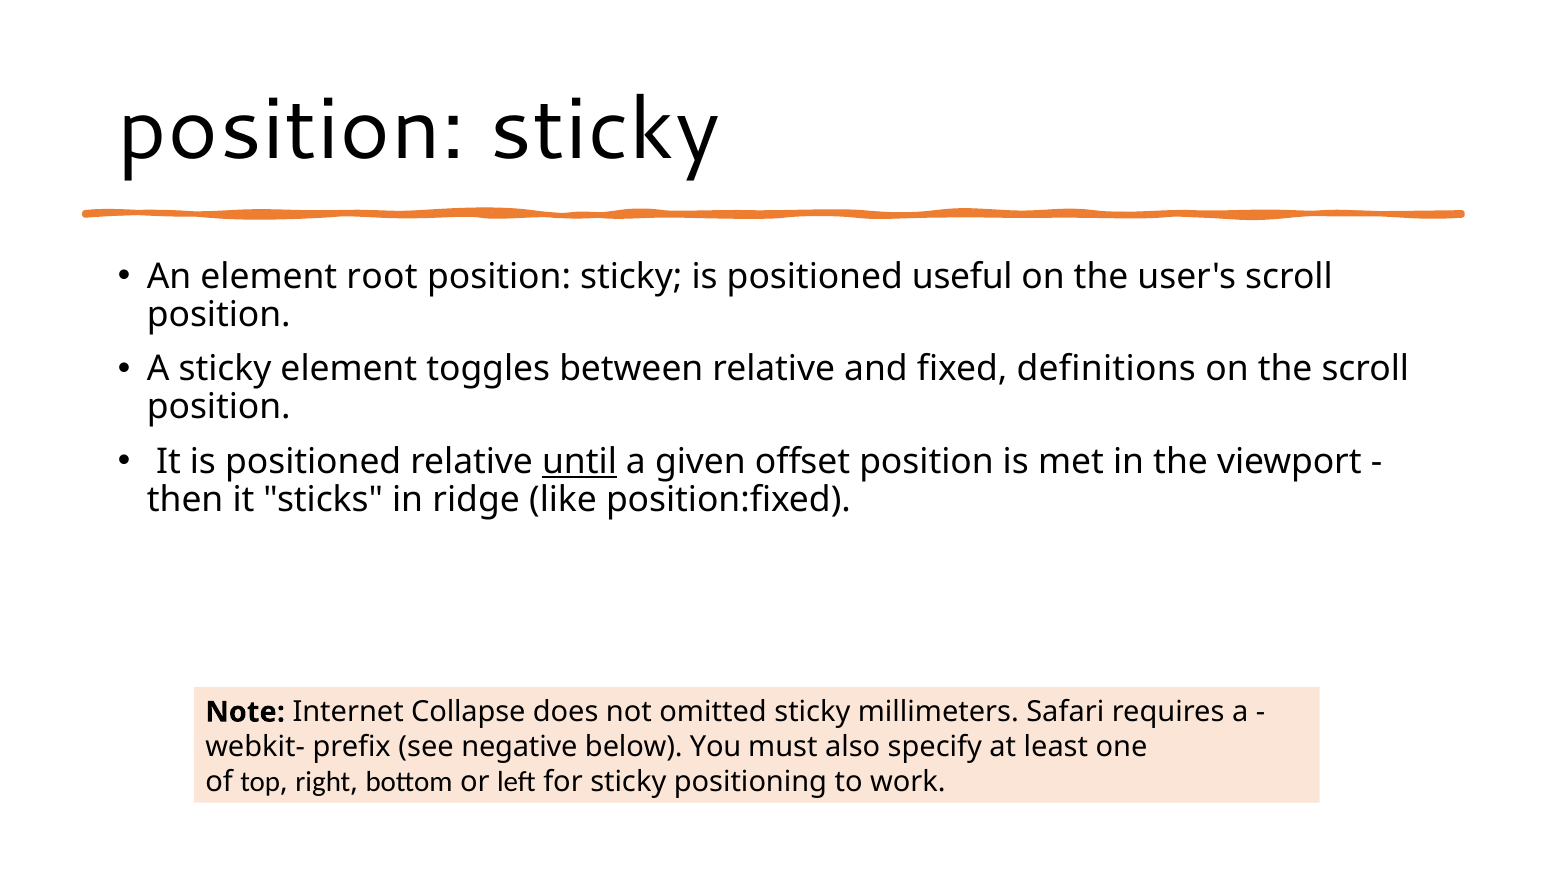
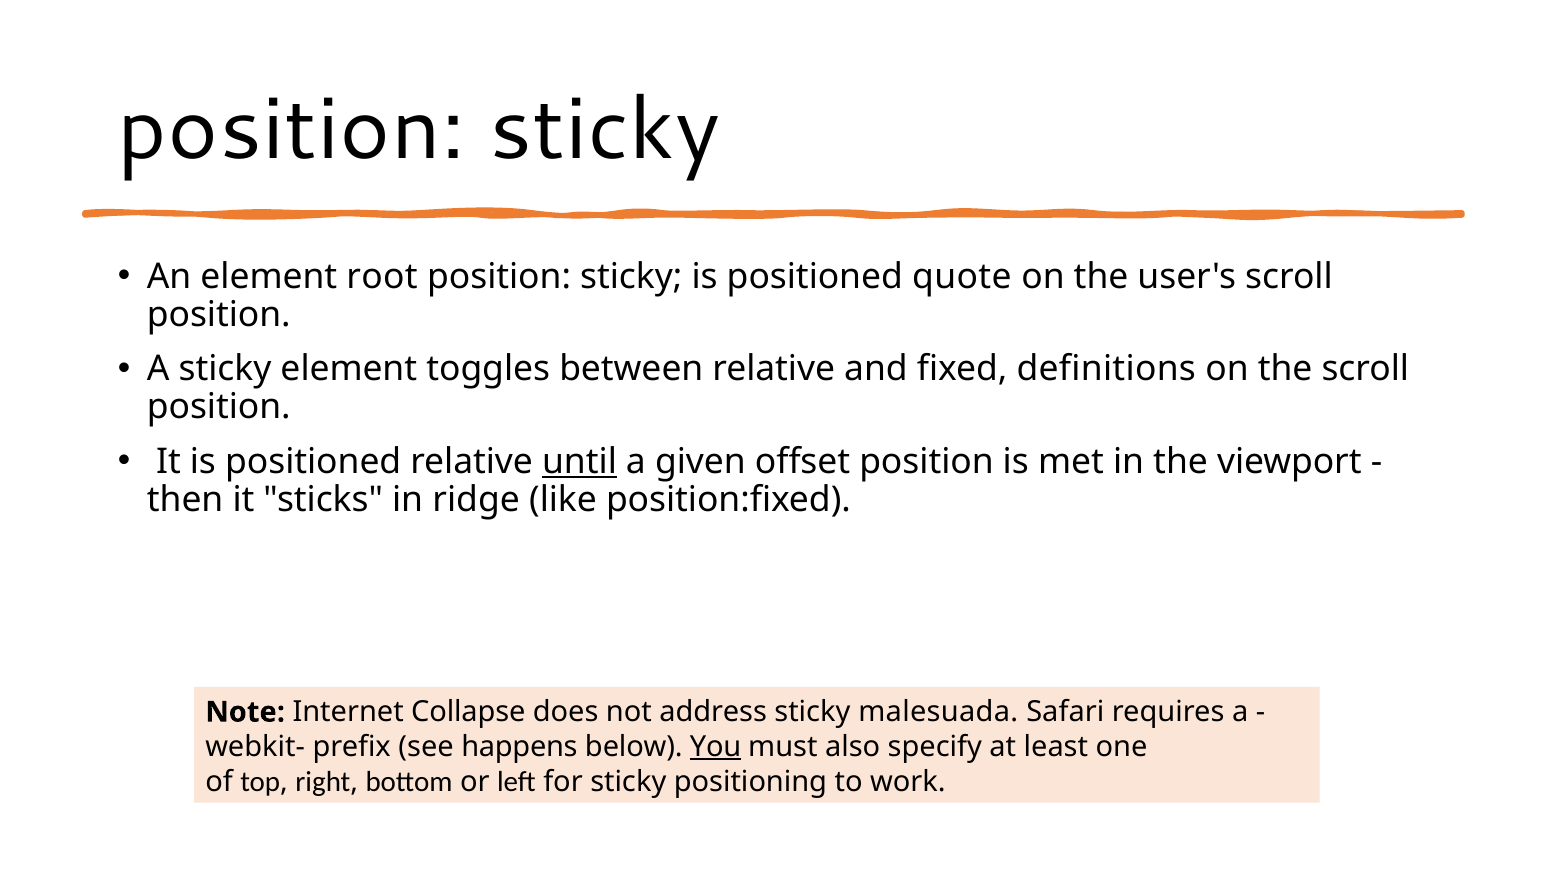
useful: useful -> quote
omitted: omitted -> address
millimeters: millimeters -> malesuada
negative: negative -> happens
You underline: none -> present
